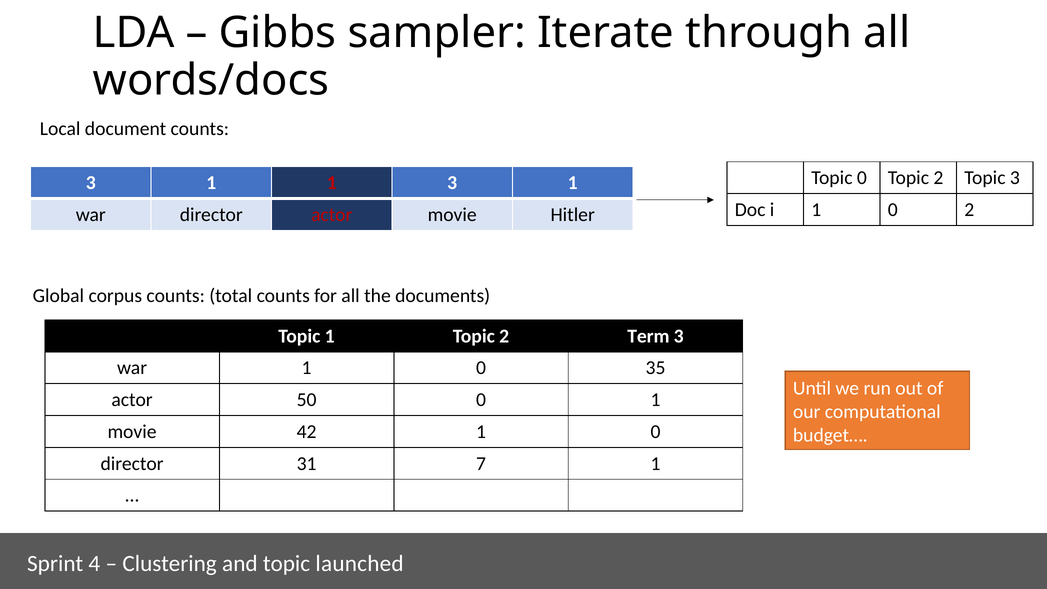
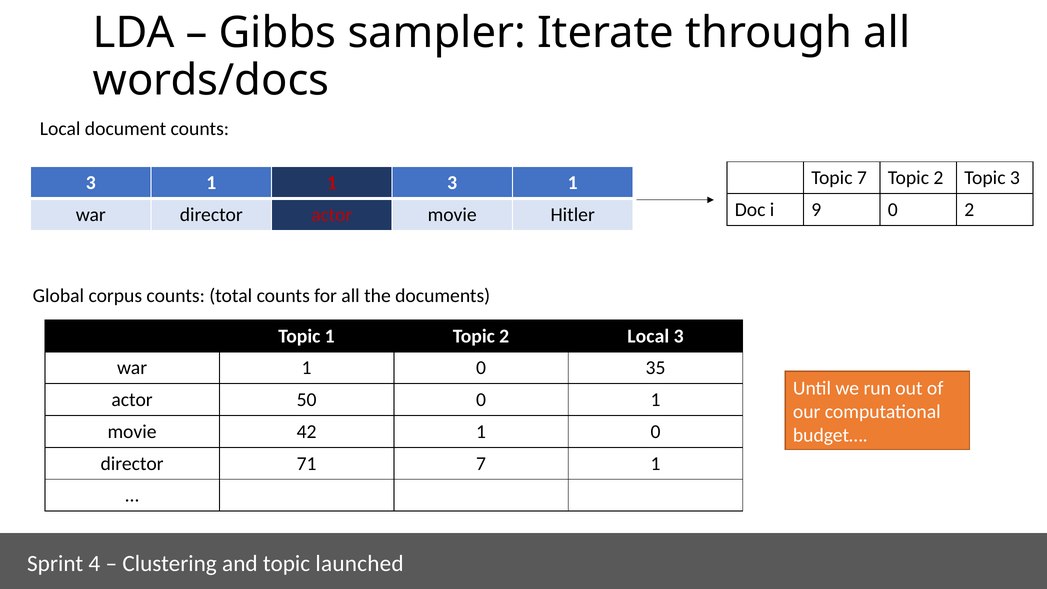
Topic 0: 0 -> 7
i 1: 1 -> 9
2 Term: Term -> Local
31: 31 -> 71
